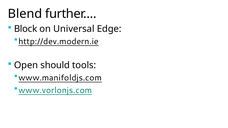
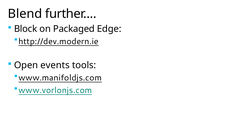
Universal: Universal -> Packaged
should: should -> events
